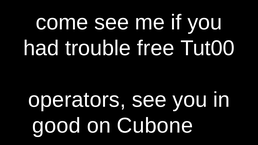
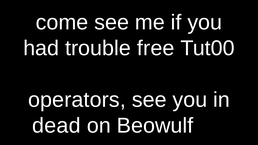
good: good -> dead
Cubone: Cubone -> Beowulf
